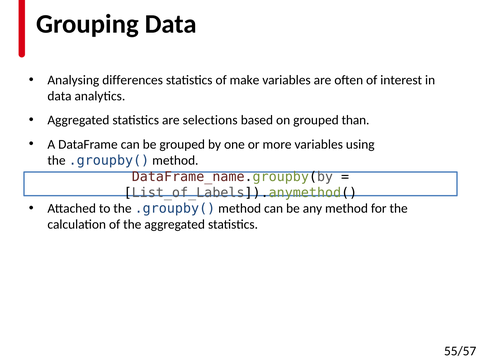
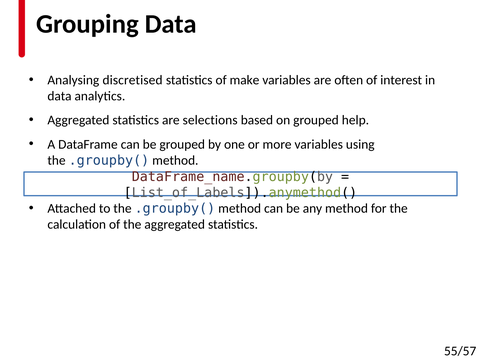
differences: differences -> discretised
than: than -> help
